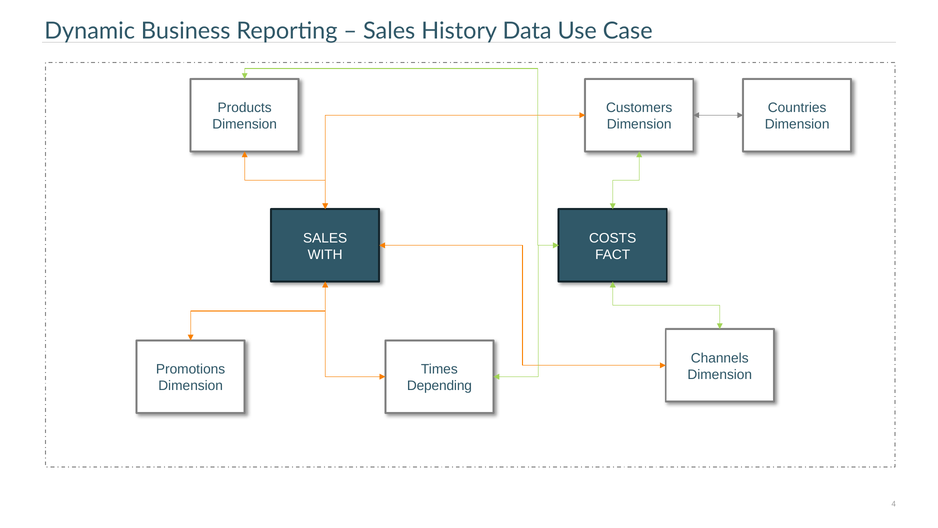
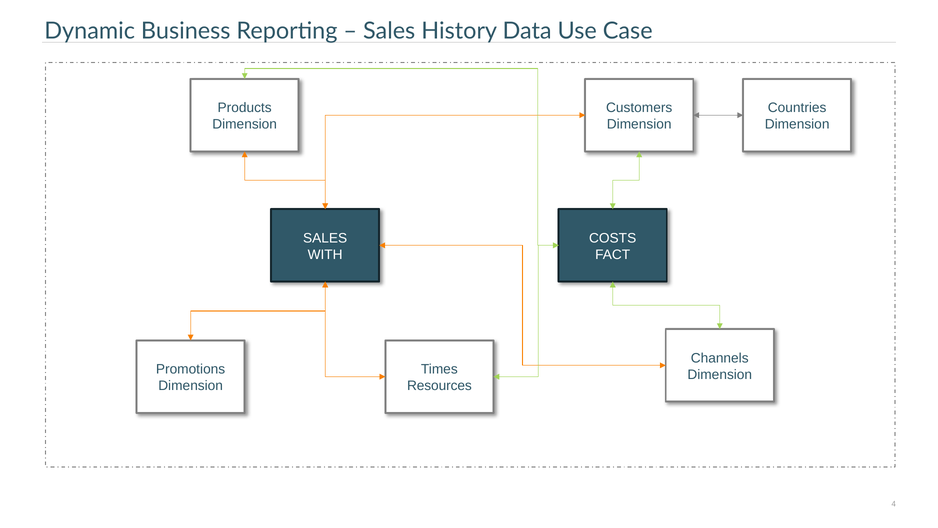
Depending: Depending -> Resources
